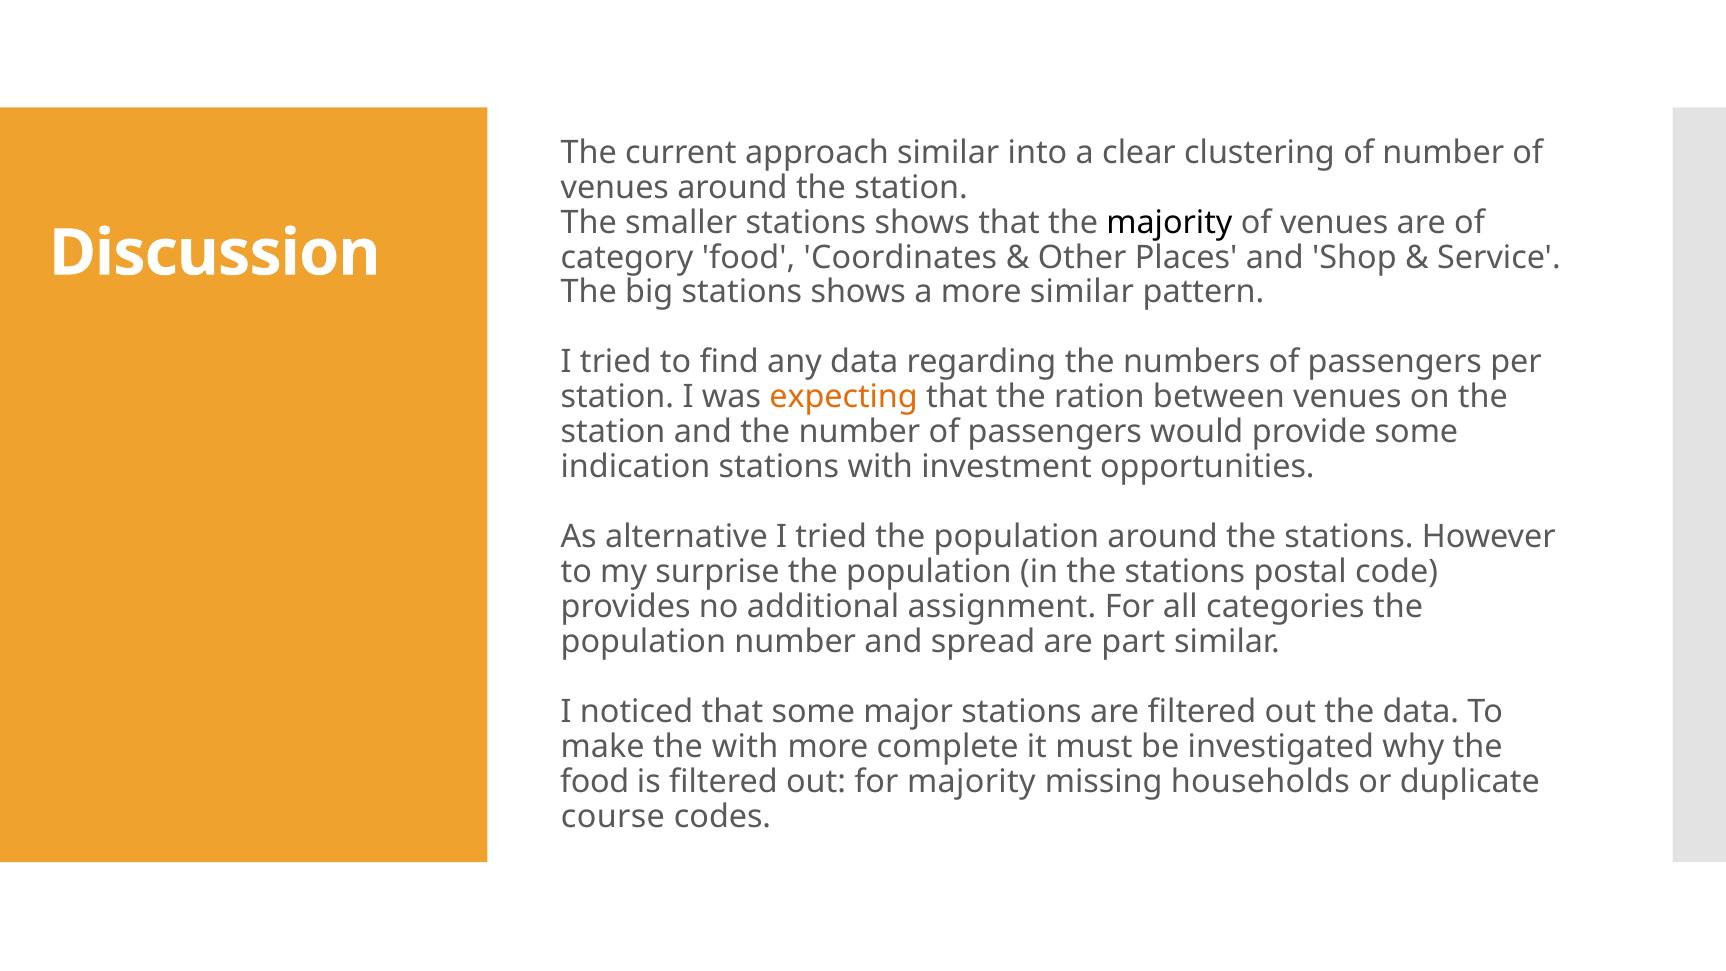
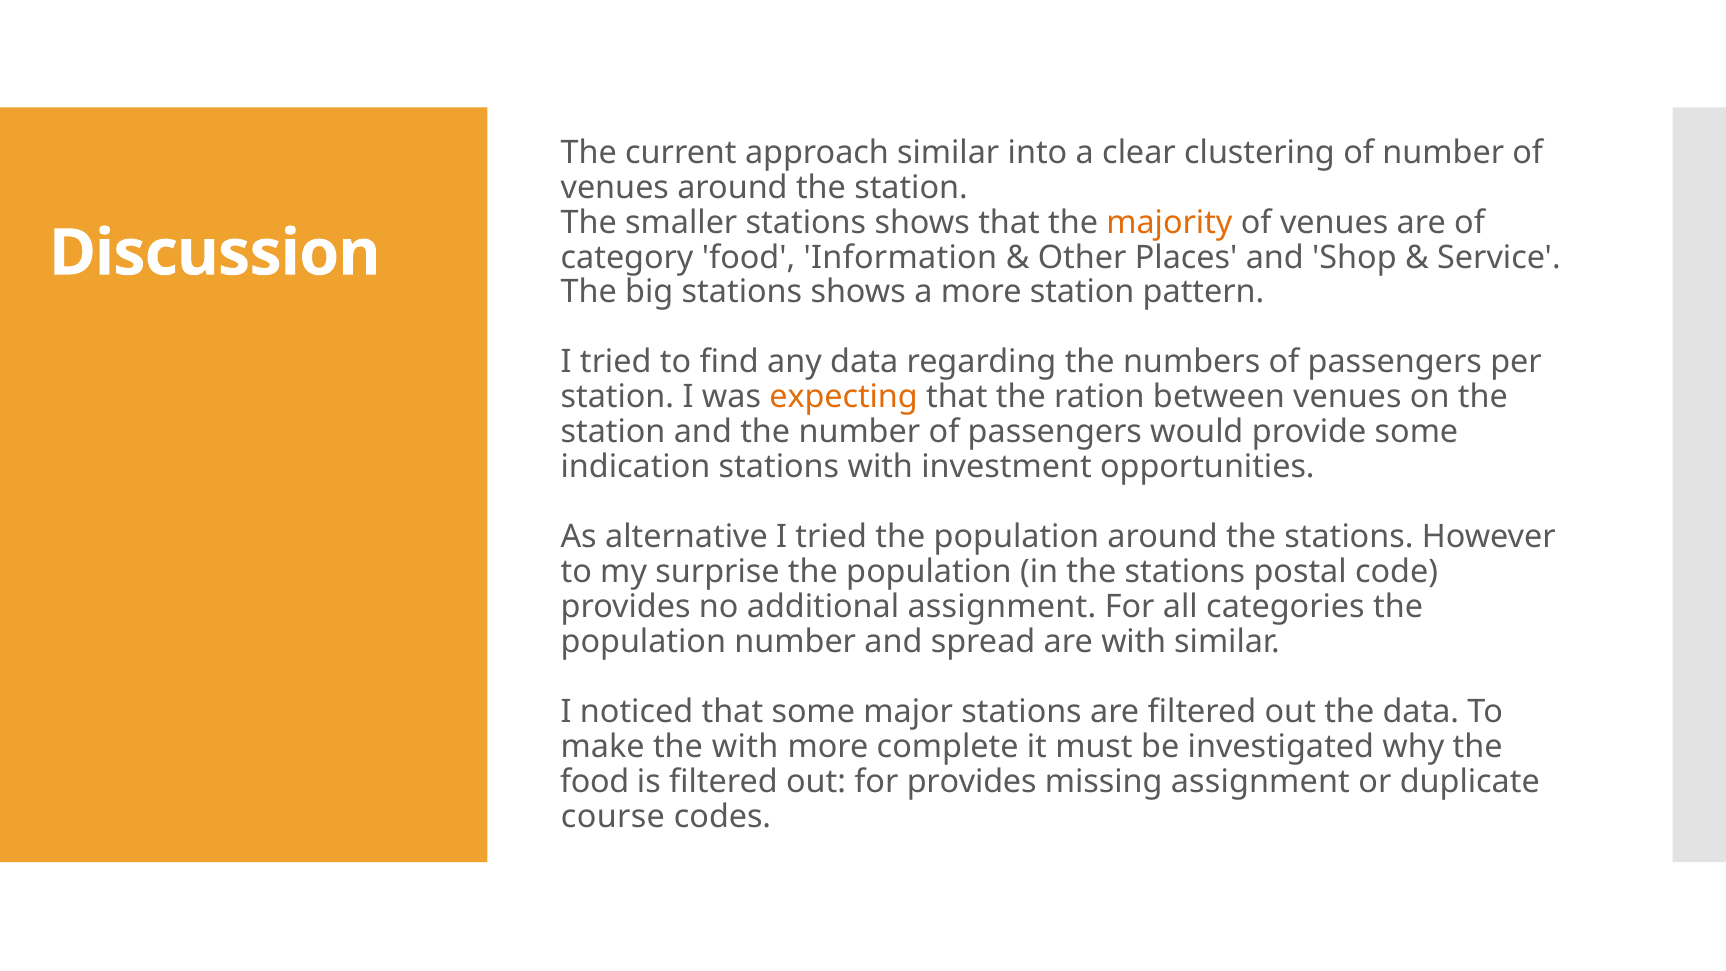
majority at (1169, 222) colour: black -> orange
Coordinates: Coordinates -> Information
more similar: similar -> station
are part: part -> with
for majority: majority -> provides
missing households: households -> assignment
